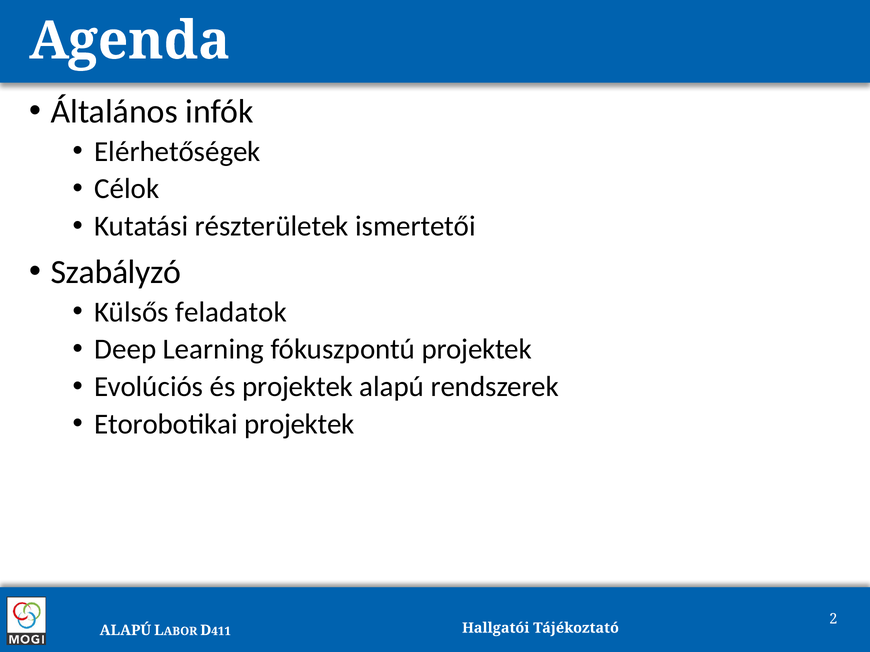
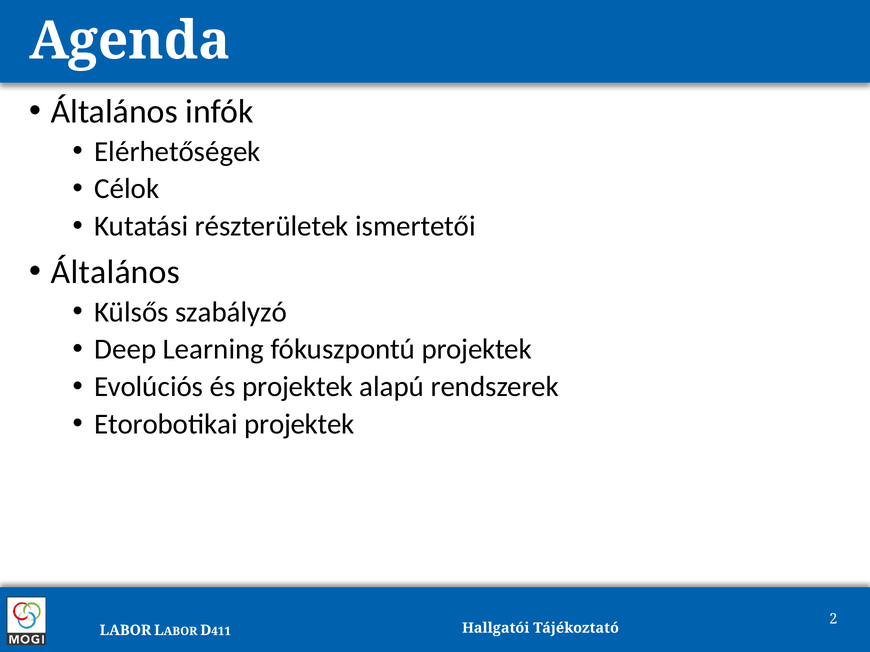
Szabályzó at (116, 272): Szabályzó -> Általános
feladatok: feladatok -> szabályzó
ALAPÚ at (125, 631): ALAPÚ -> LABOR
